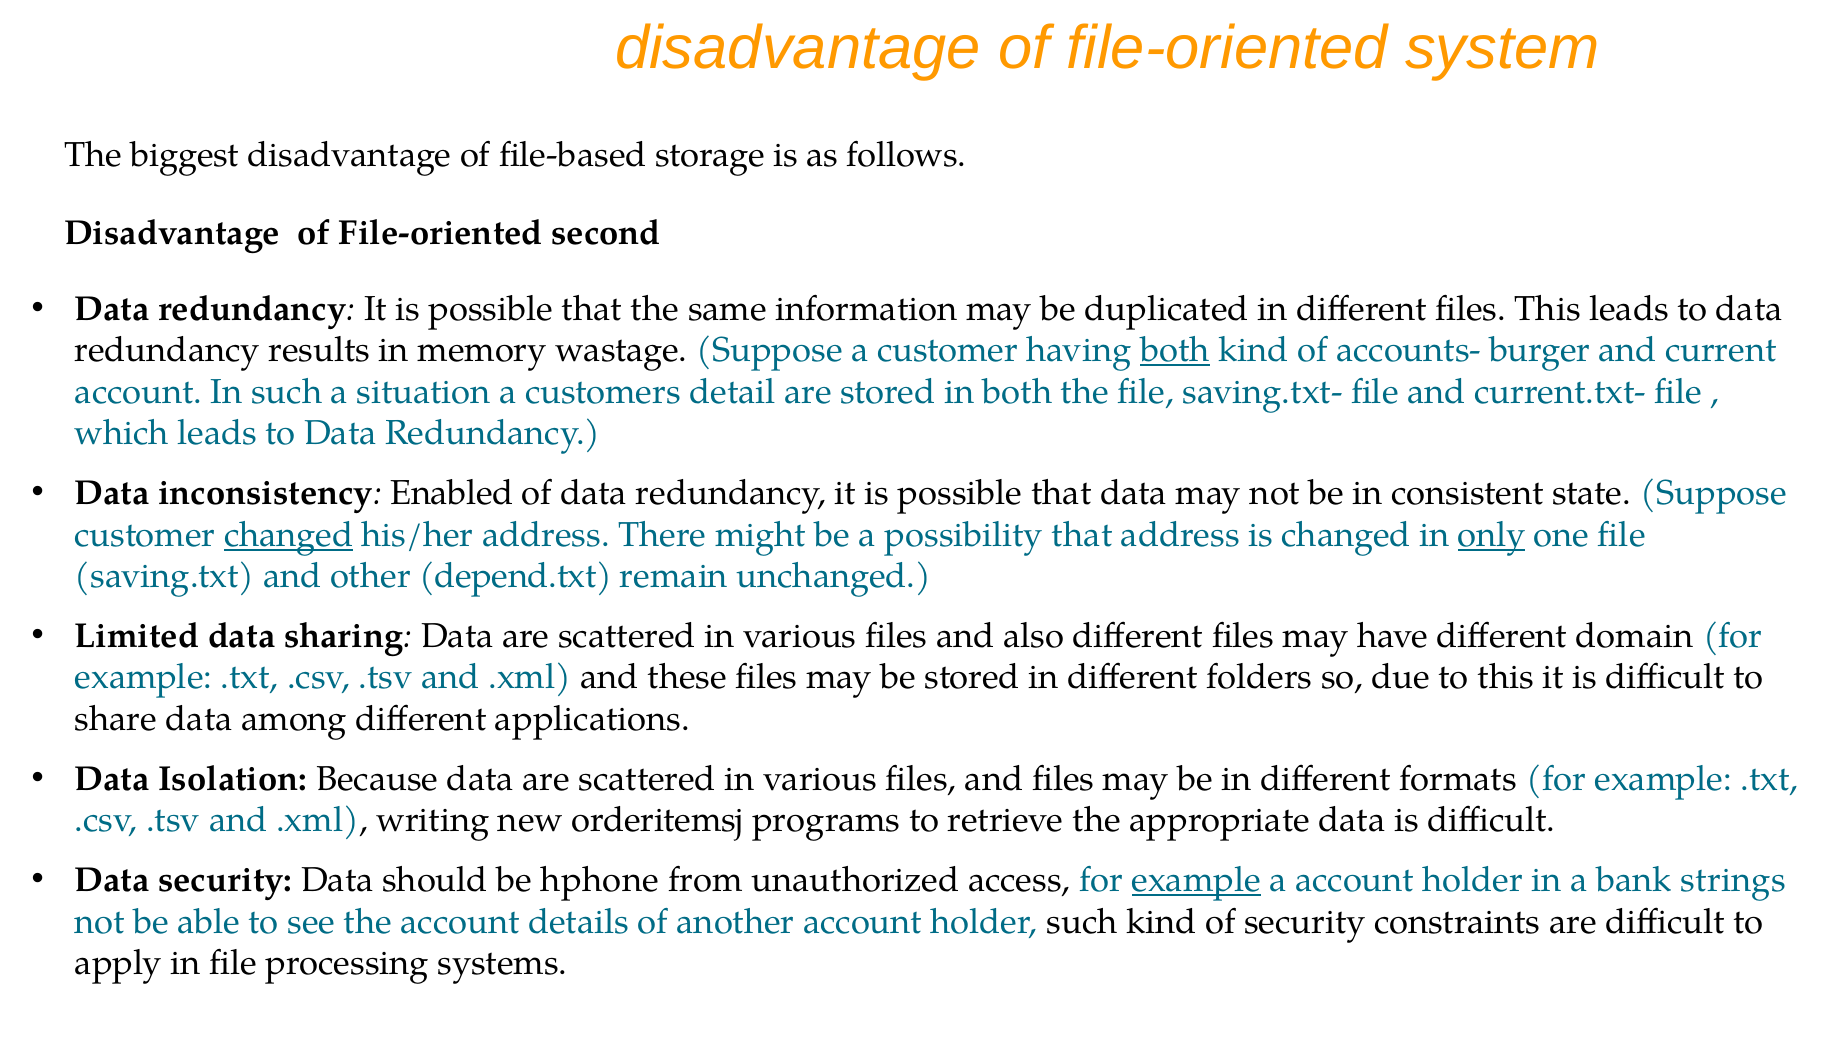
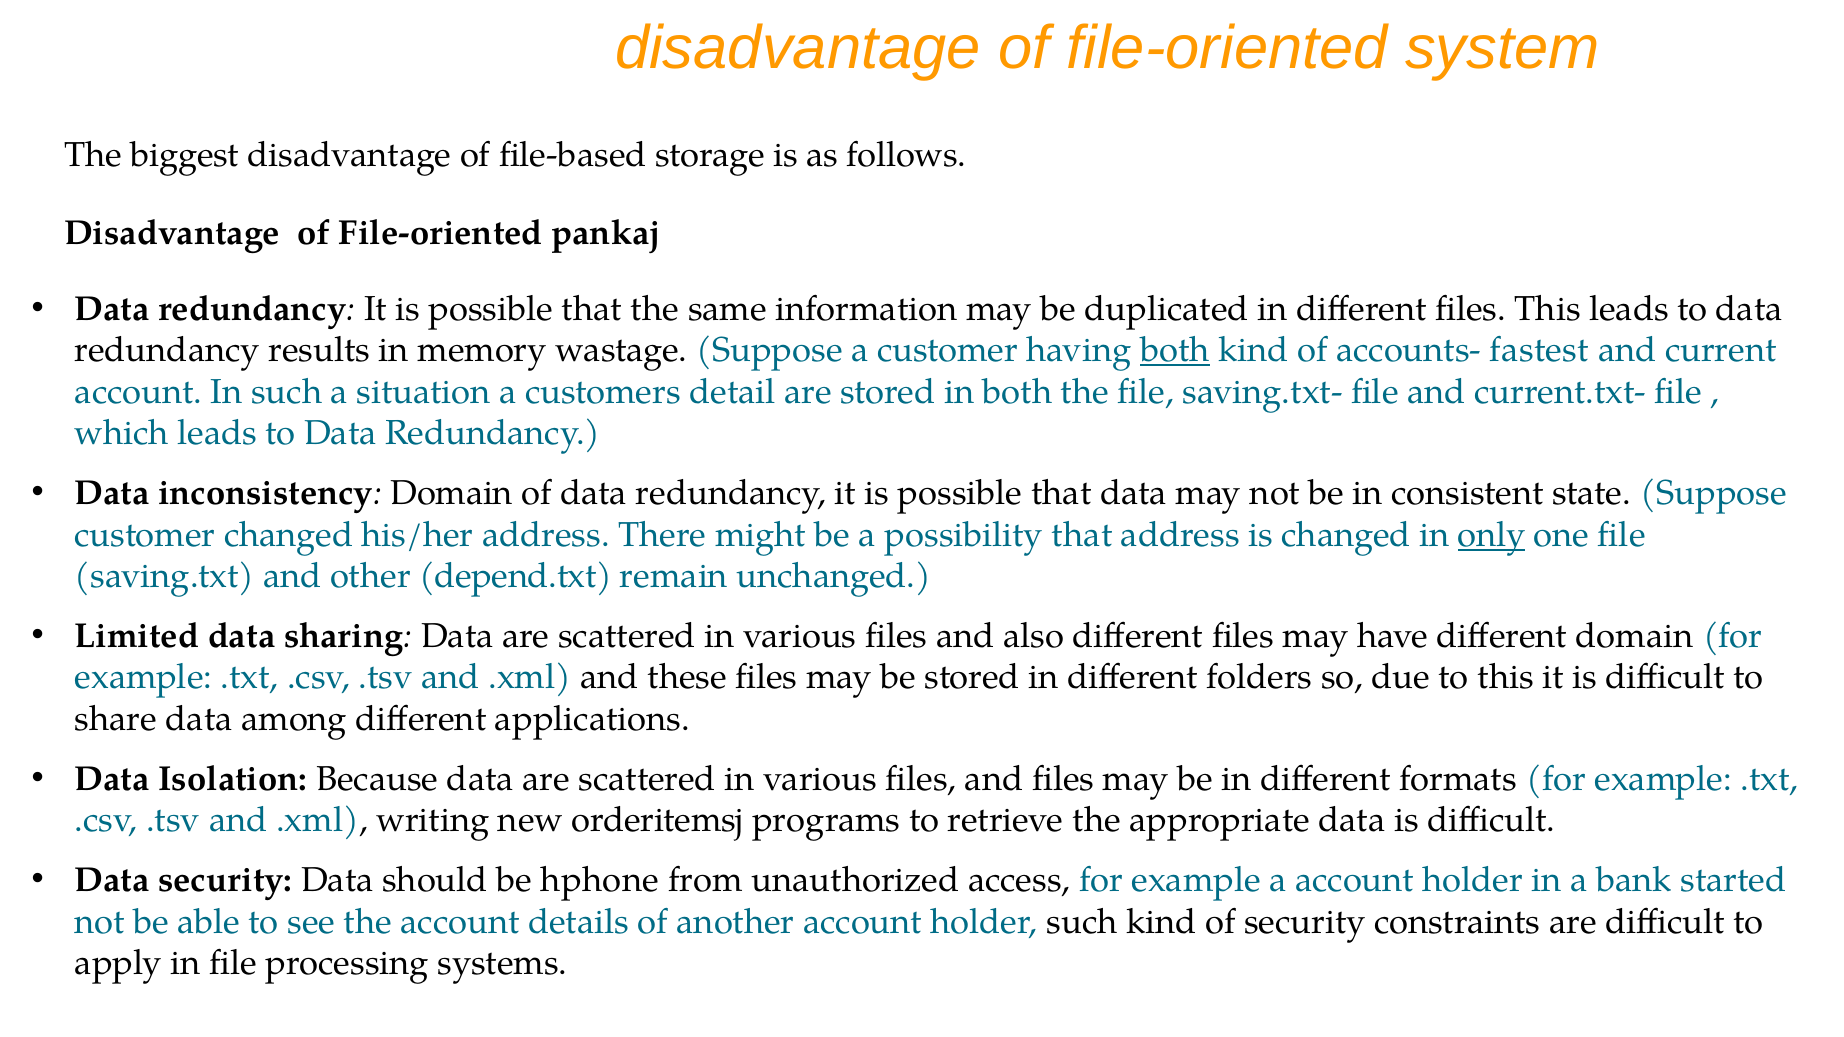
second: second -> pankaj
burger: burger -> fastest
inconsistency Enabled: Enabled -> Domain
changed at (289, 535) underline: present -> none
example at (1196, 880) underline: present -> none
strings: strings -> started
